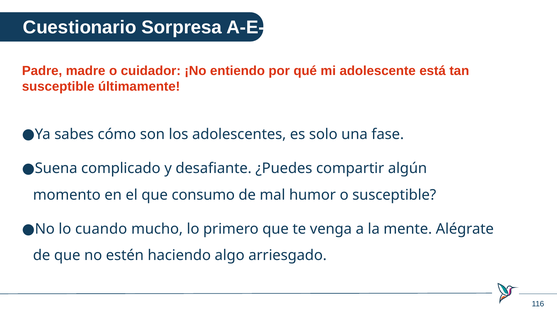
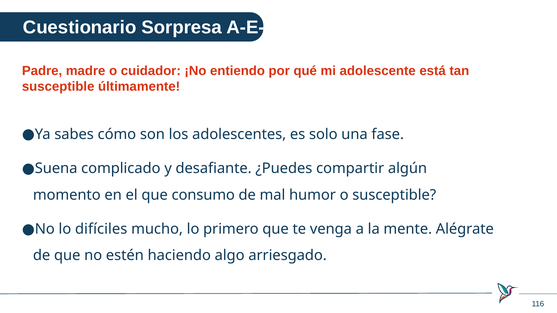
cuando: cuando -> difíciles
